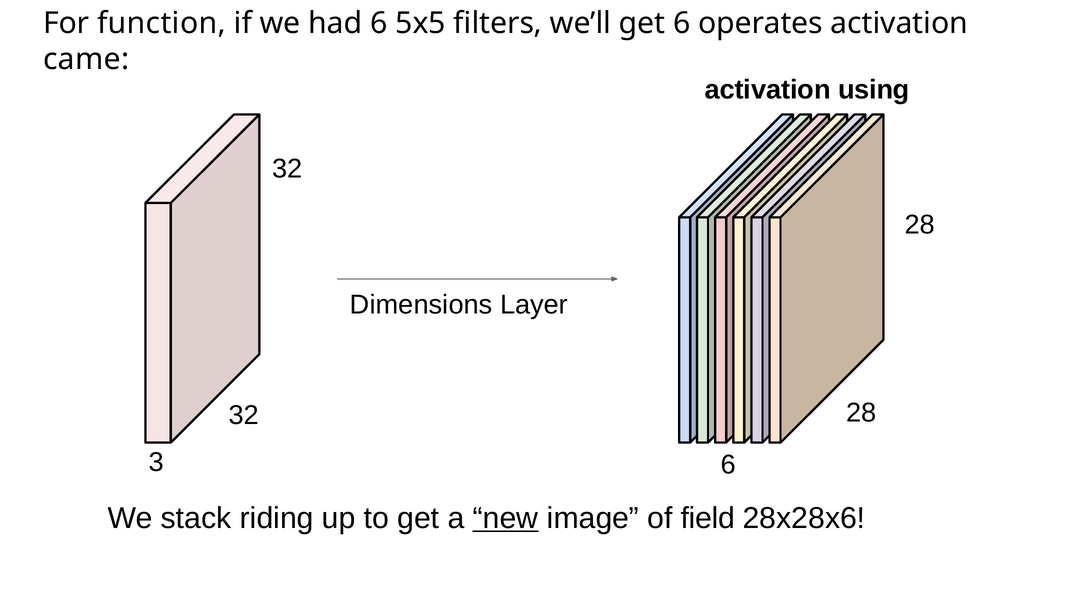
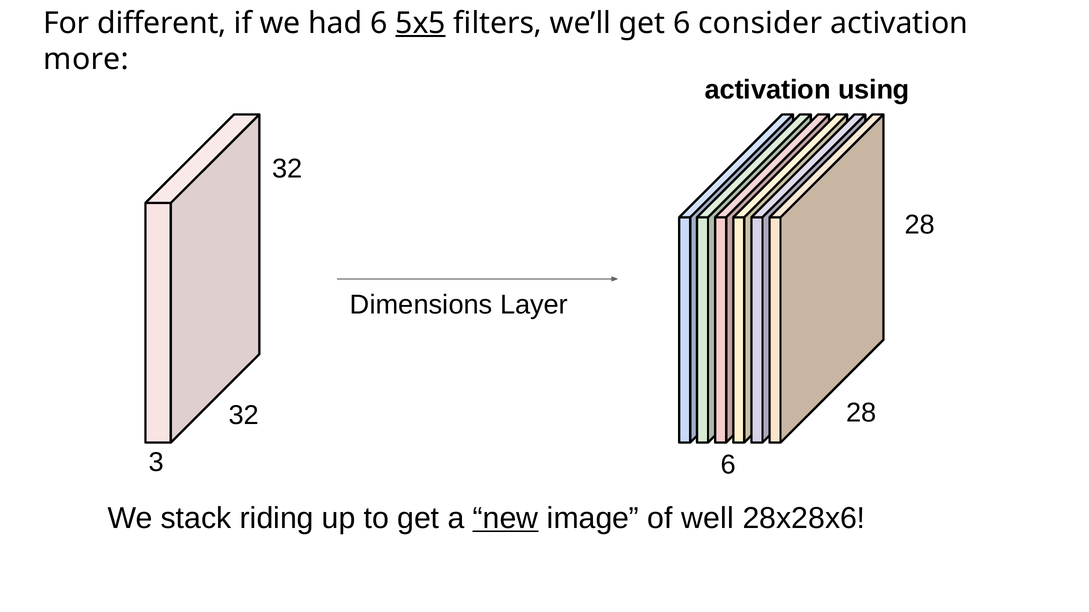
function: function -> different
5x5 underline: none -> present
operates: operates -> consider
came: came -> more
field: field -> well
